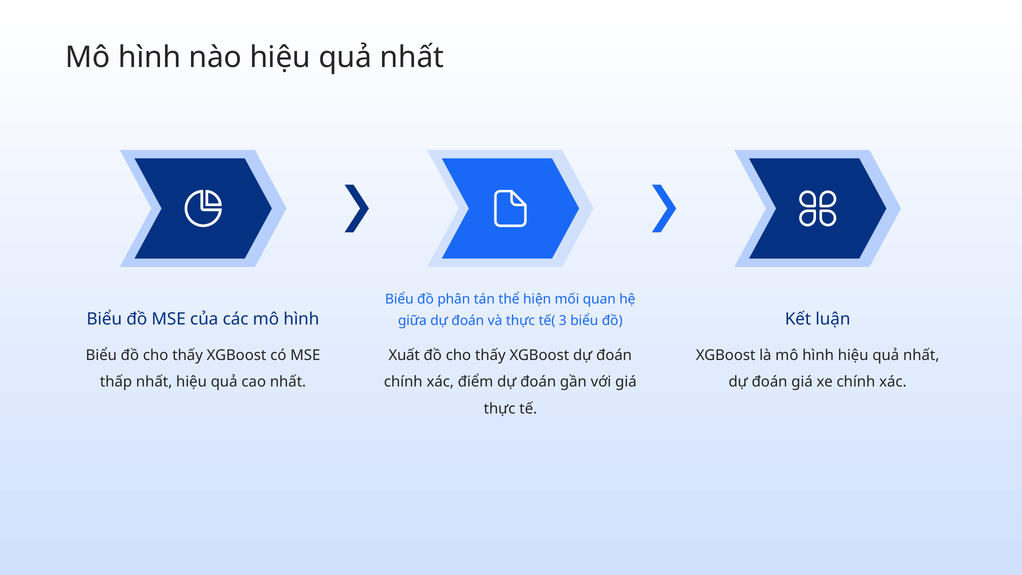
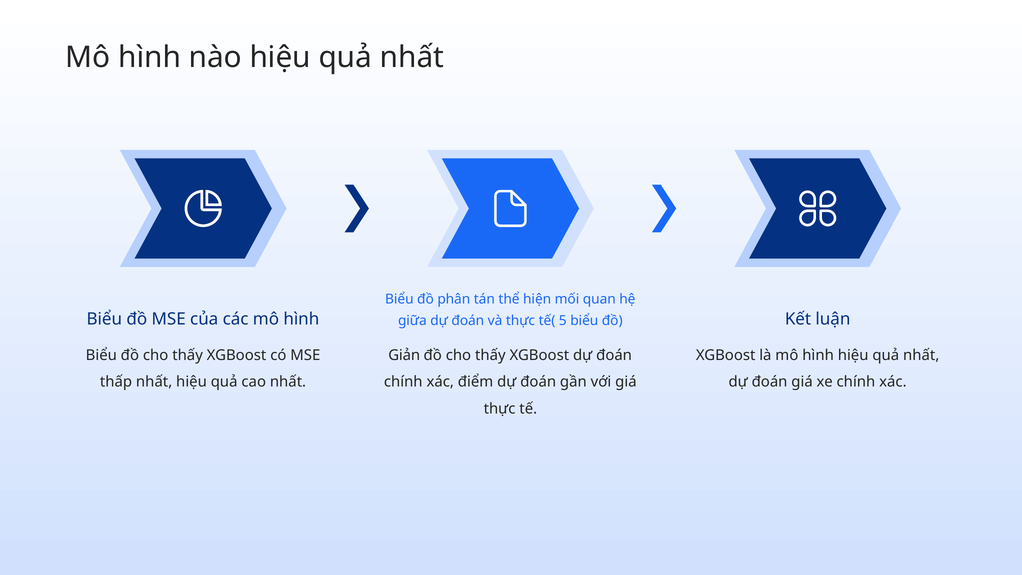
3: 3 -> 5
Xuất: Xuất -> Giản
